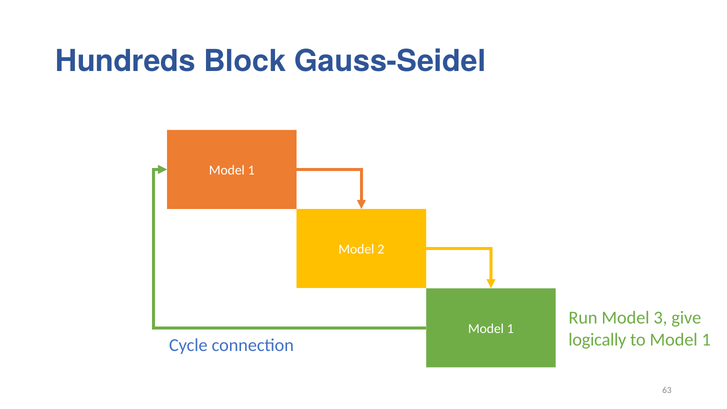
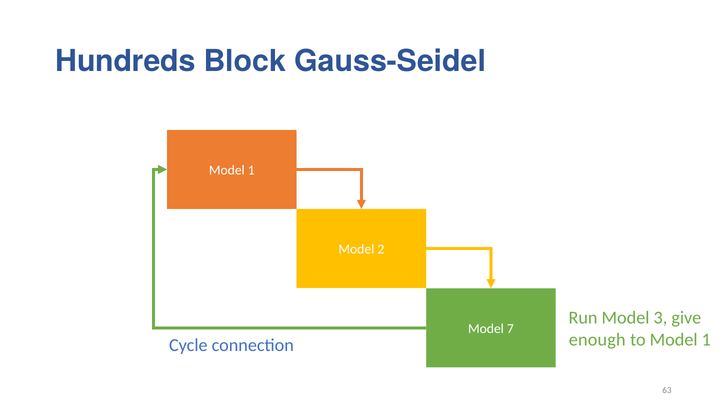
1 at (510, 329): 1 -> 7
logically: logically -> enough
